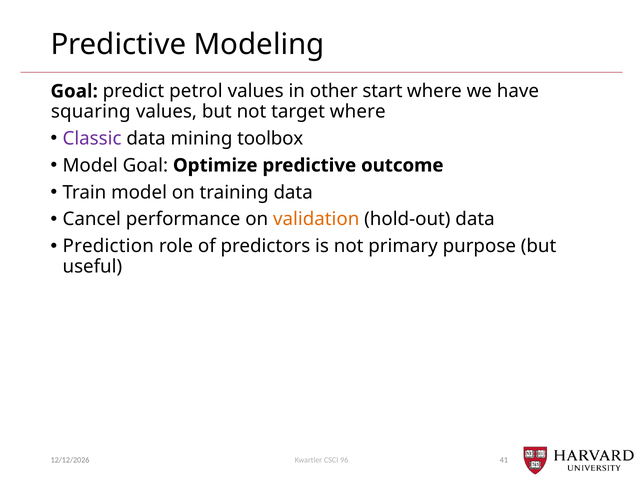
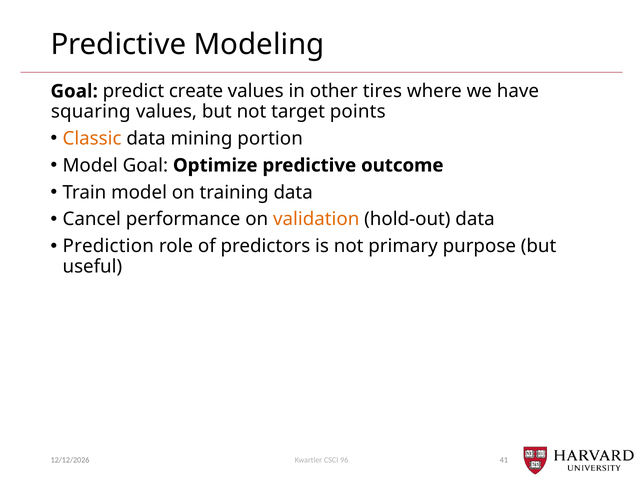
petrol: petrol -> create
start: start -> tires
target where: where -> points
Classic colour: purple -> orange
toolbox: toolbox -> portion
